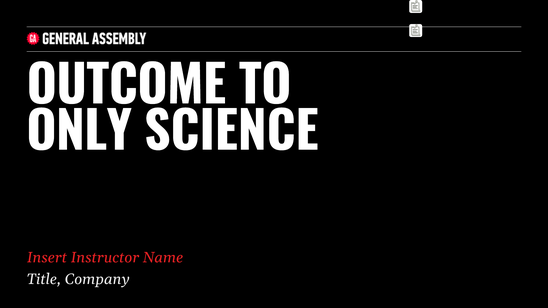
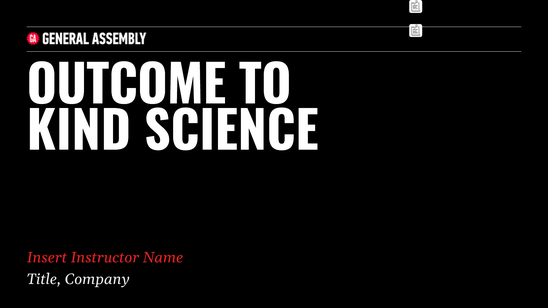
ONLY: ONLY -> KIND
